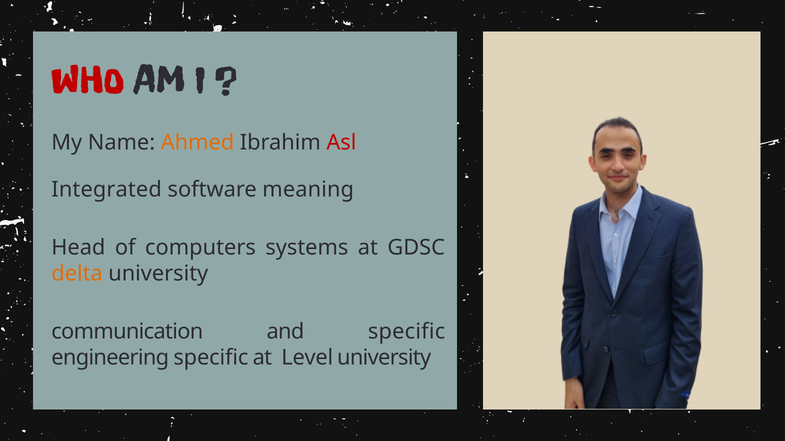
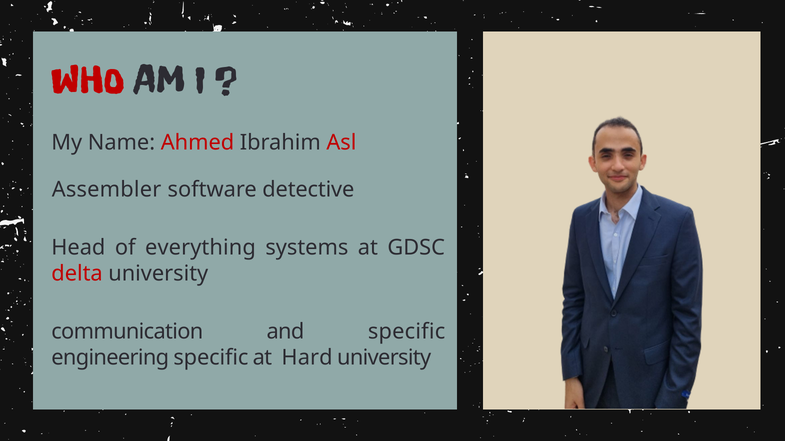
Ahmed colour: orange -> red
Integrated: Integrated -> Assembler
meaning: meaning -> detective
computers: computers -> everything
delta colour: orange -> red
Level: Level -> Hard
